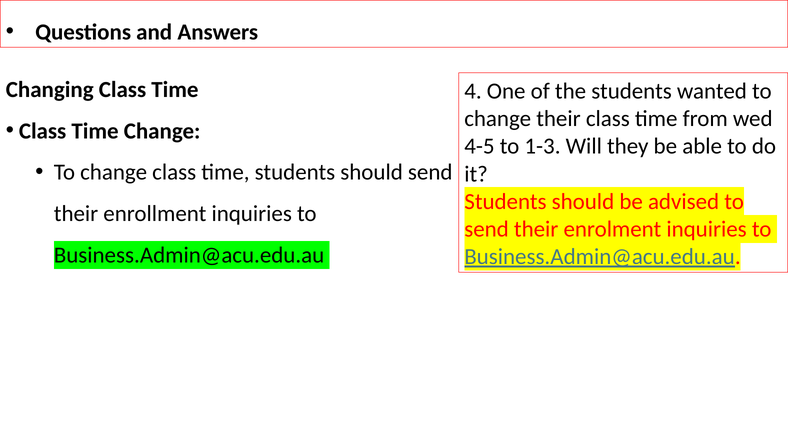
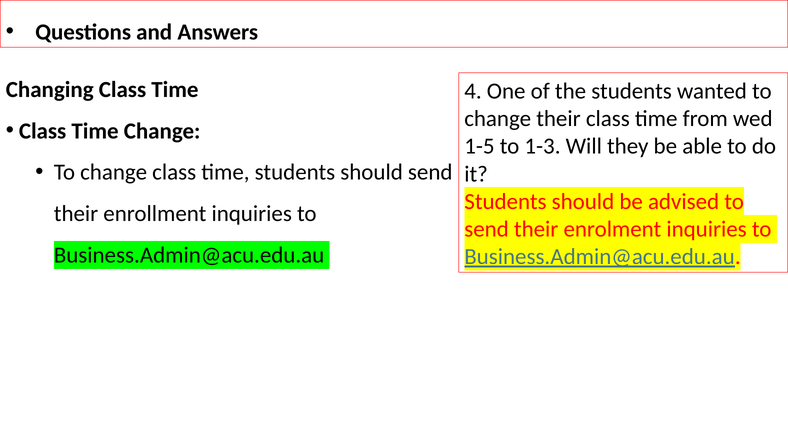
4-5: 4-5 -> 1-5
